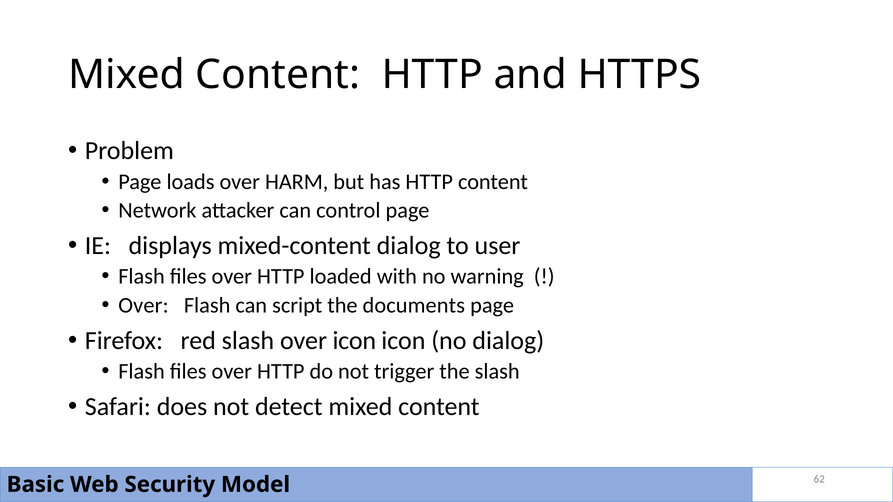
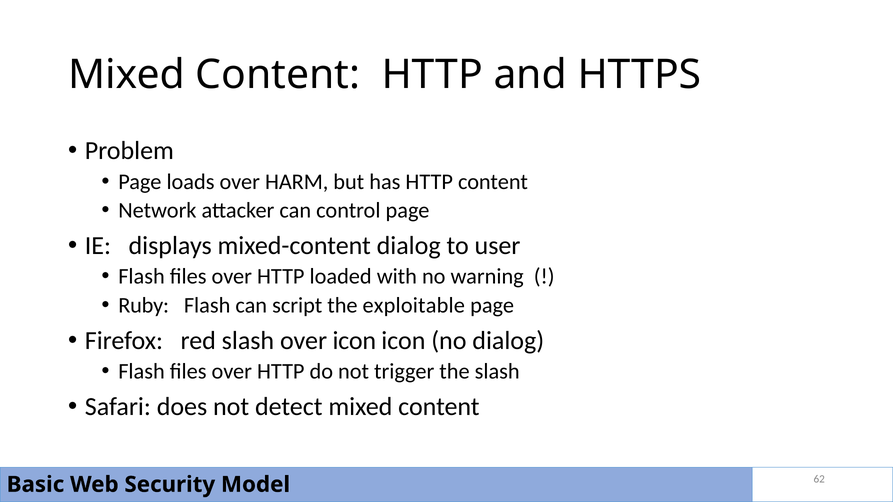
Over at (143, 305): Over -> Ruby
documents: documents -> exploitable
